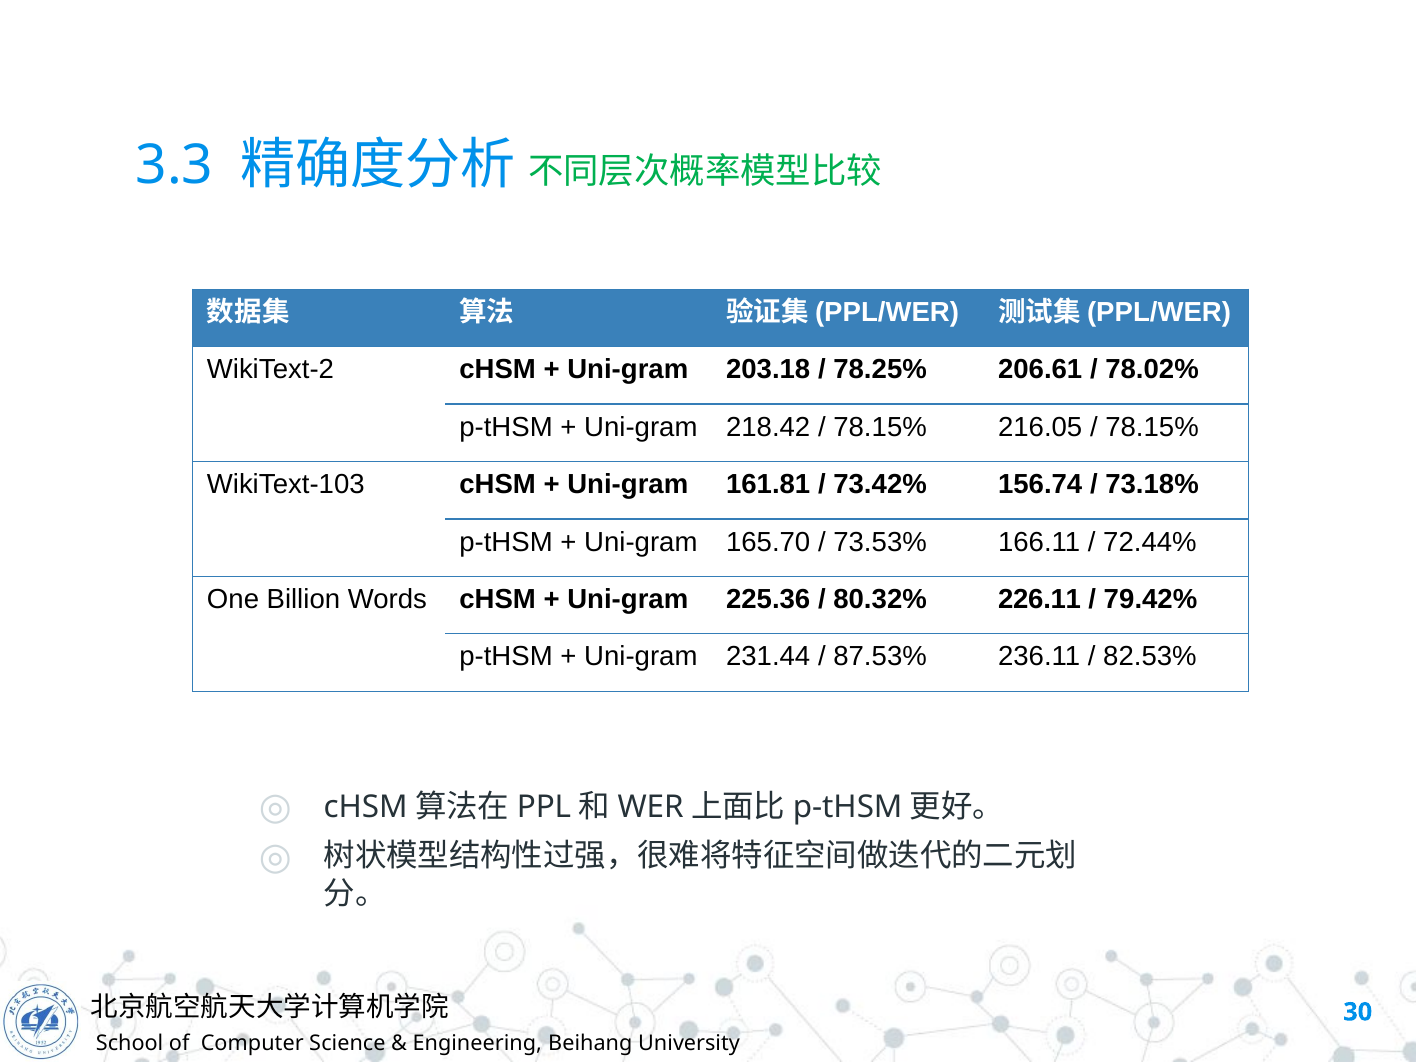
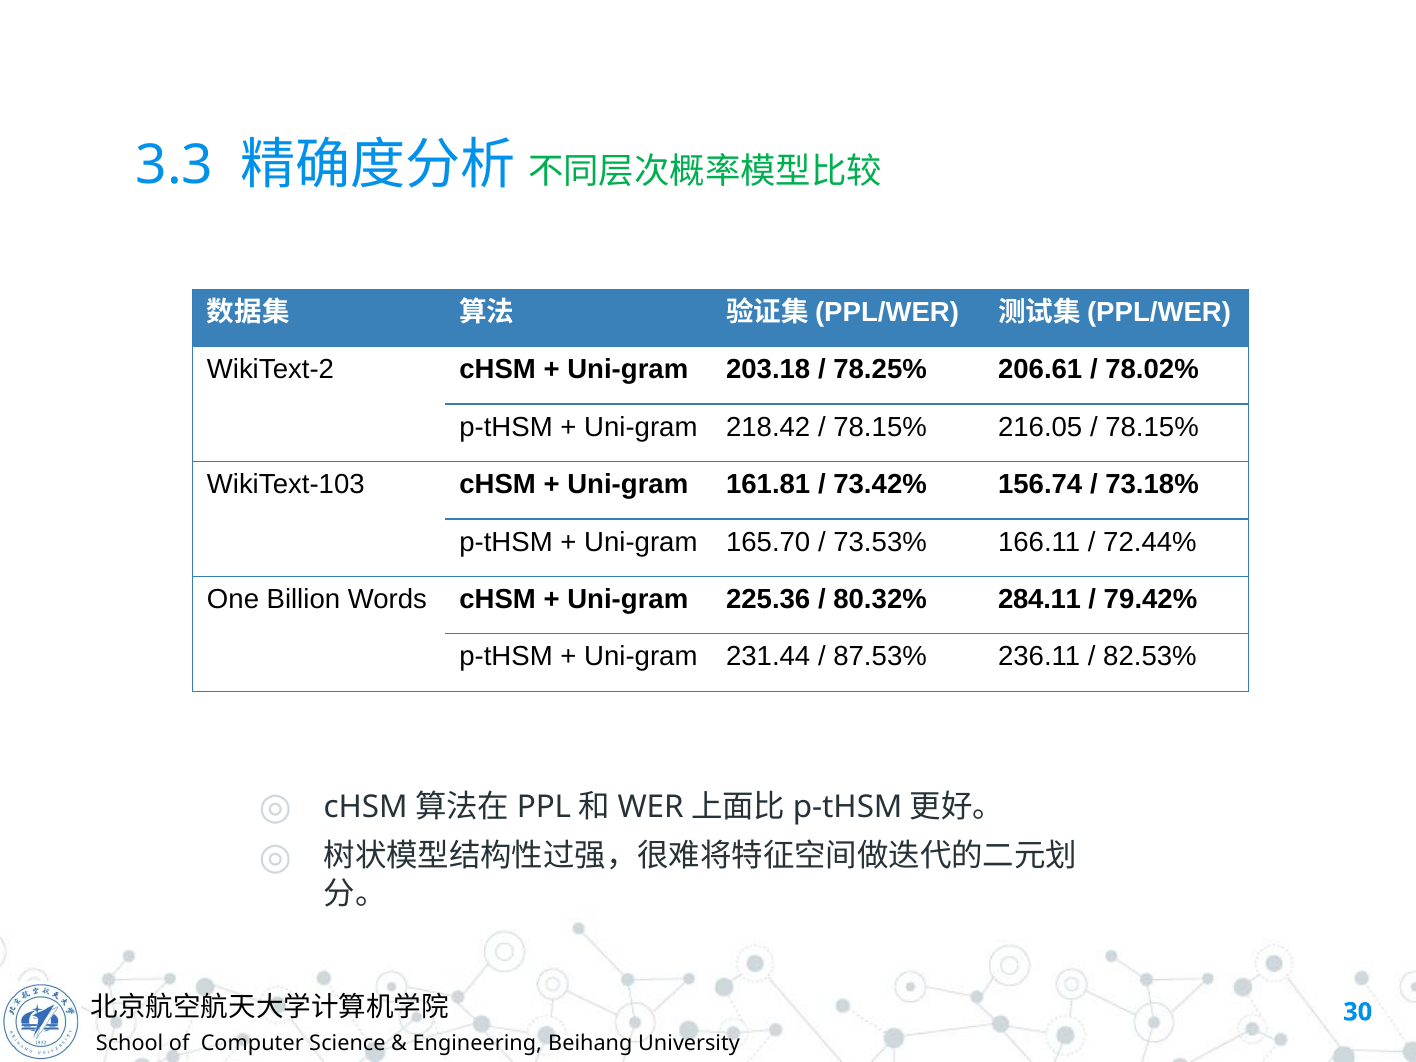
226.11: 226.11 -> 284.11
